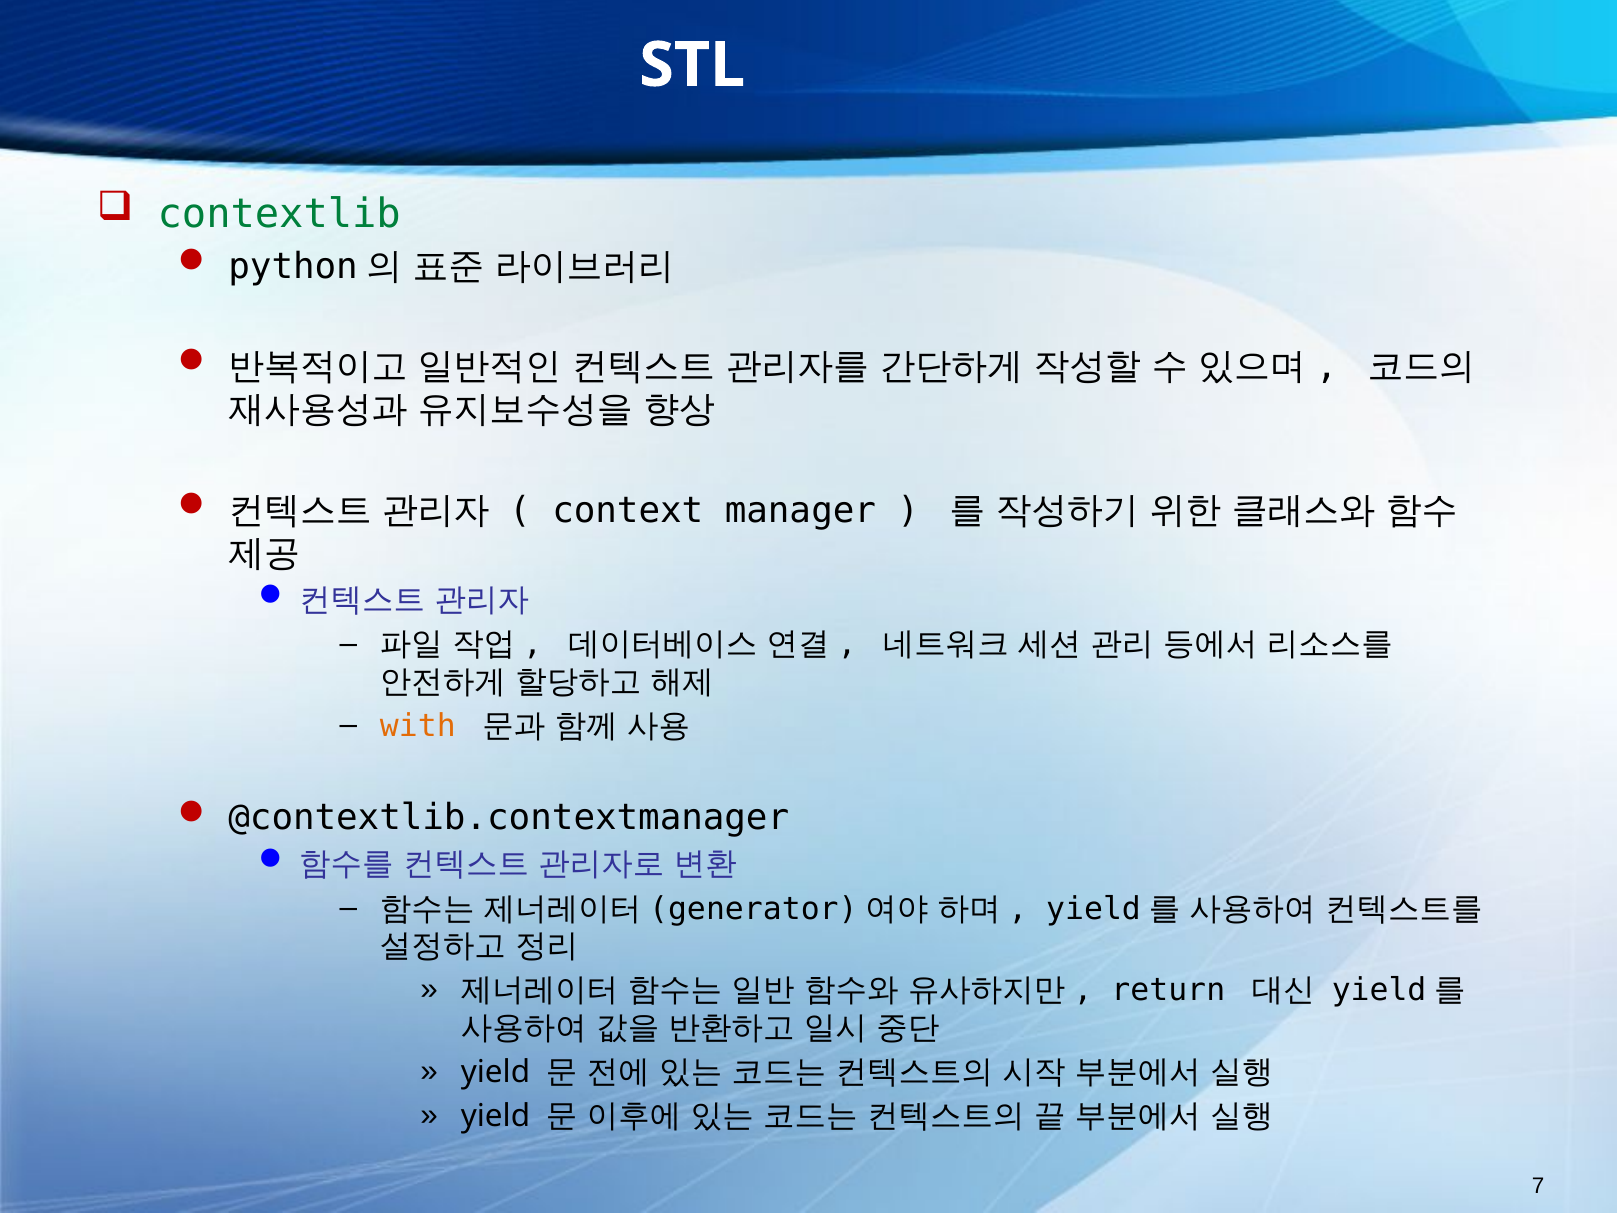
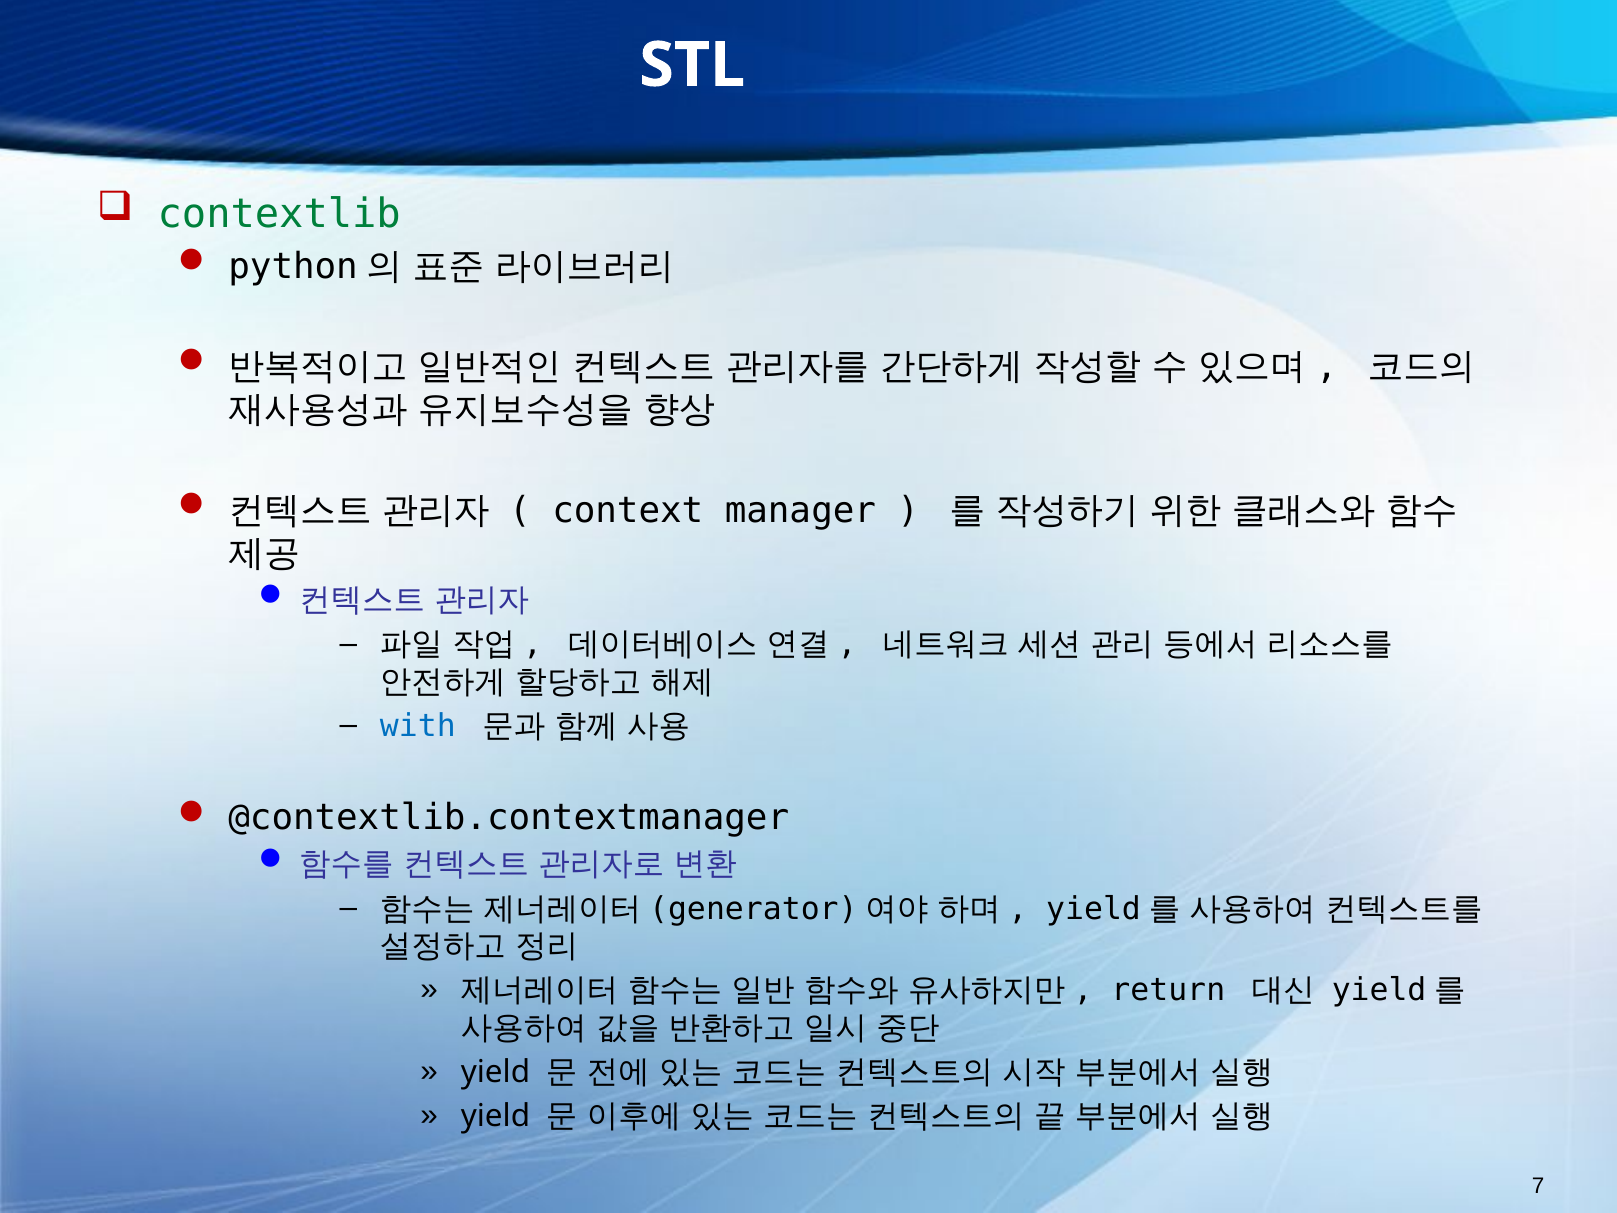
with colour: orange -> blue
